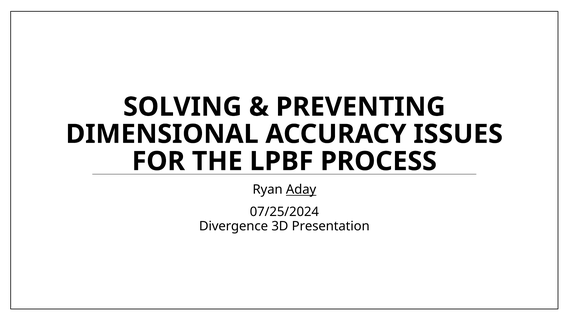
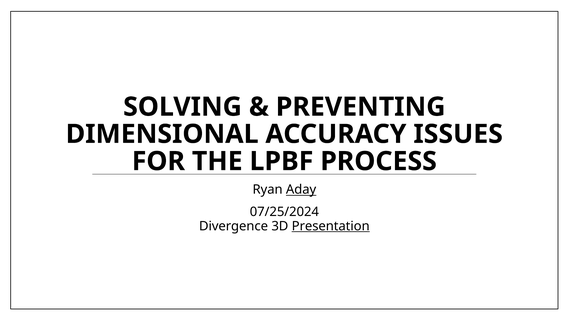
Presentation underline: none -> present
